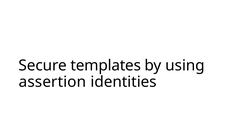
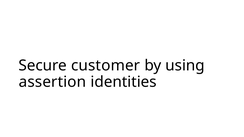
templates: templates -> customer
